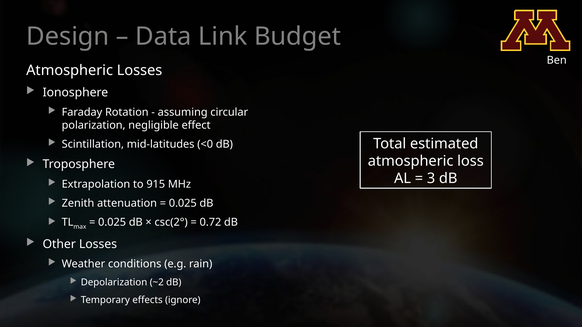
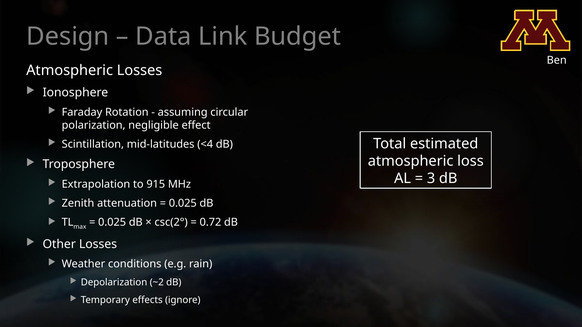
<0: <0 -> <4
